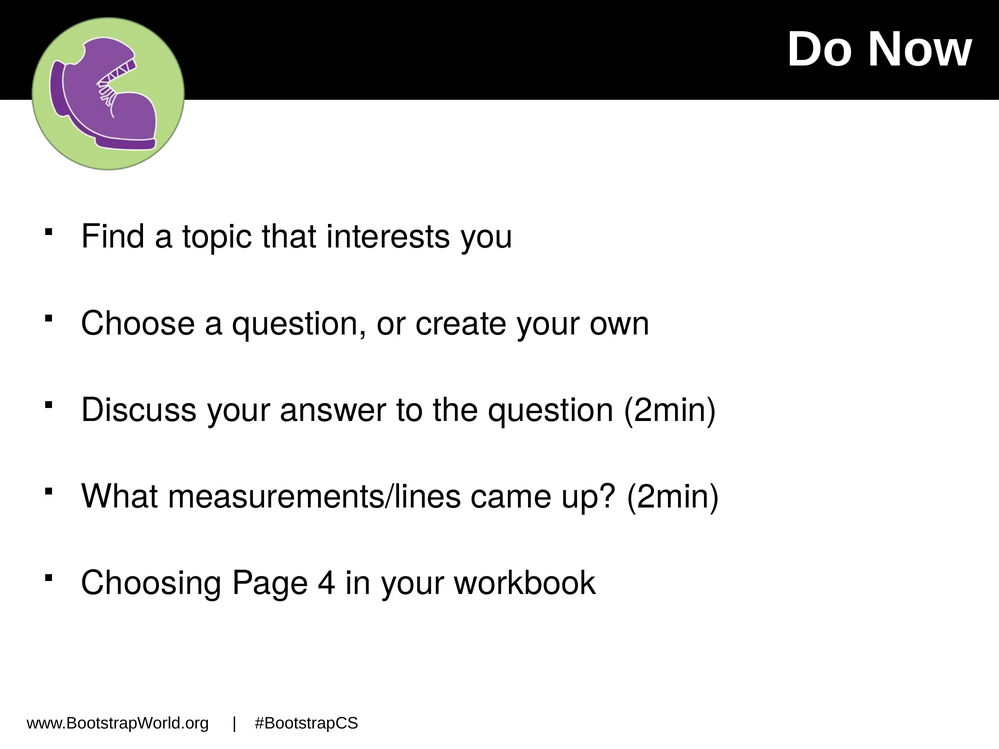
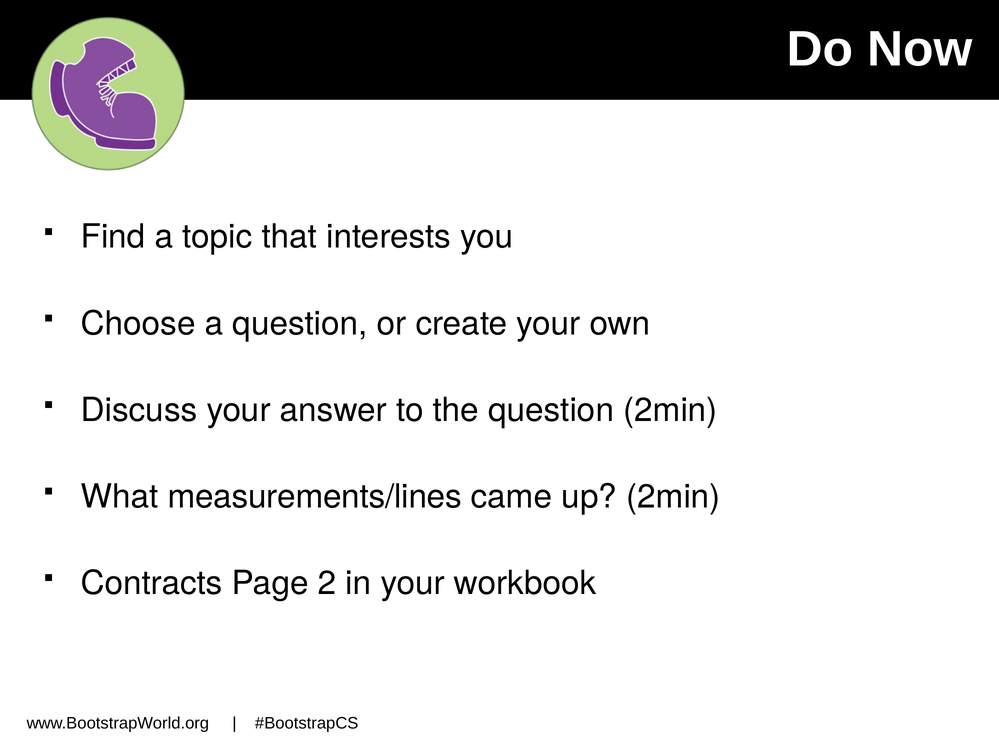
Choosing: Choosing -> Contracts
4: 4 -> 2
